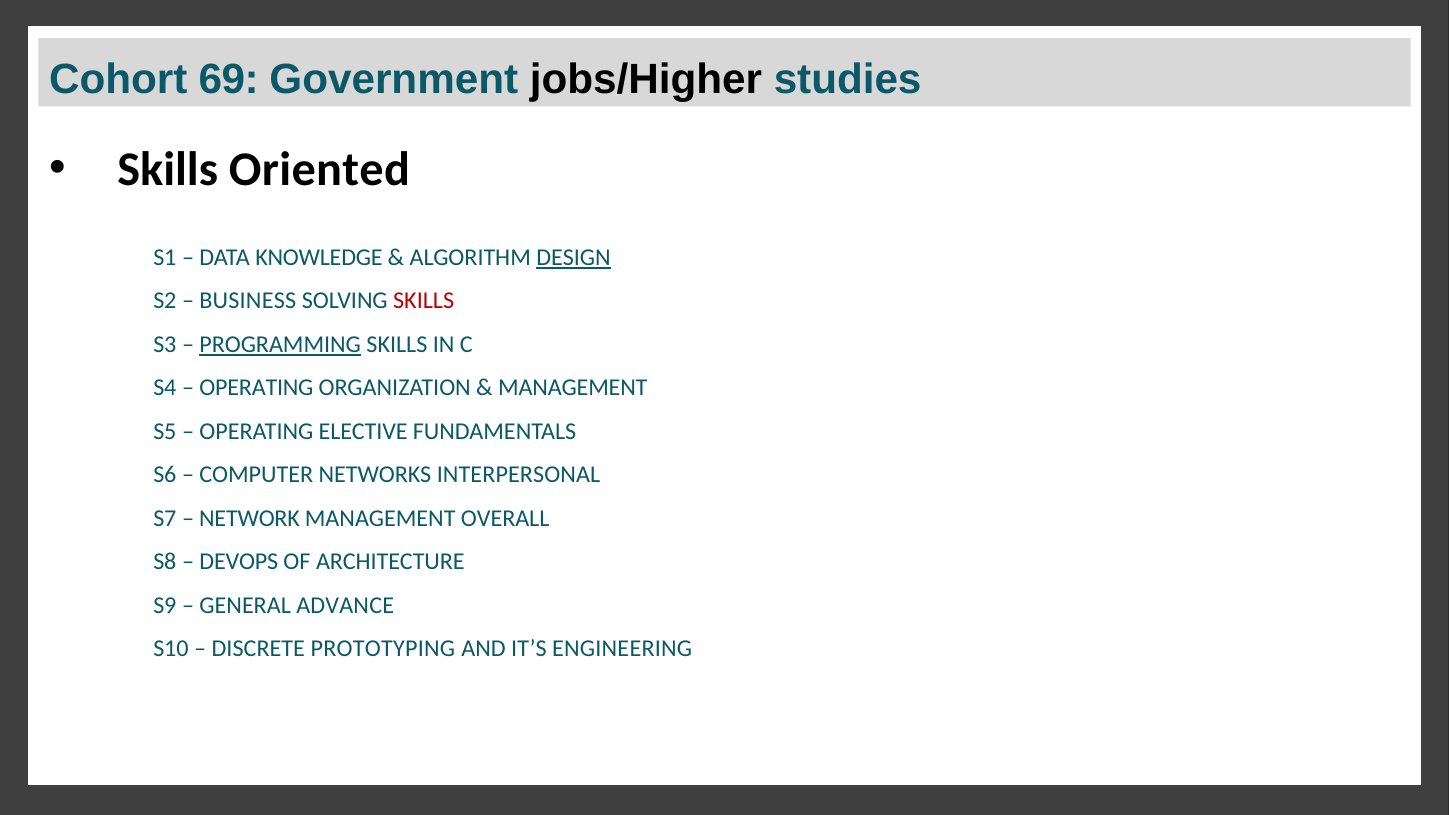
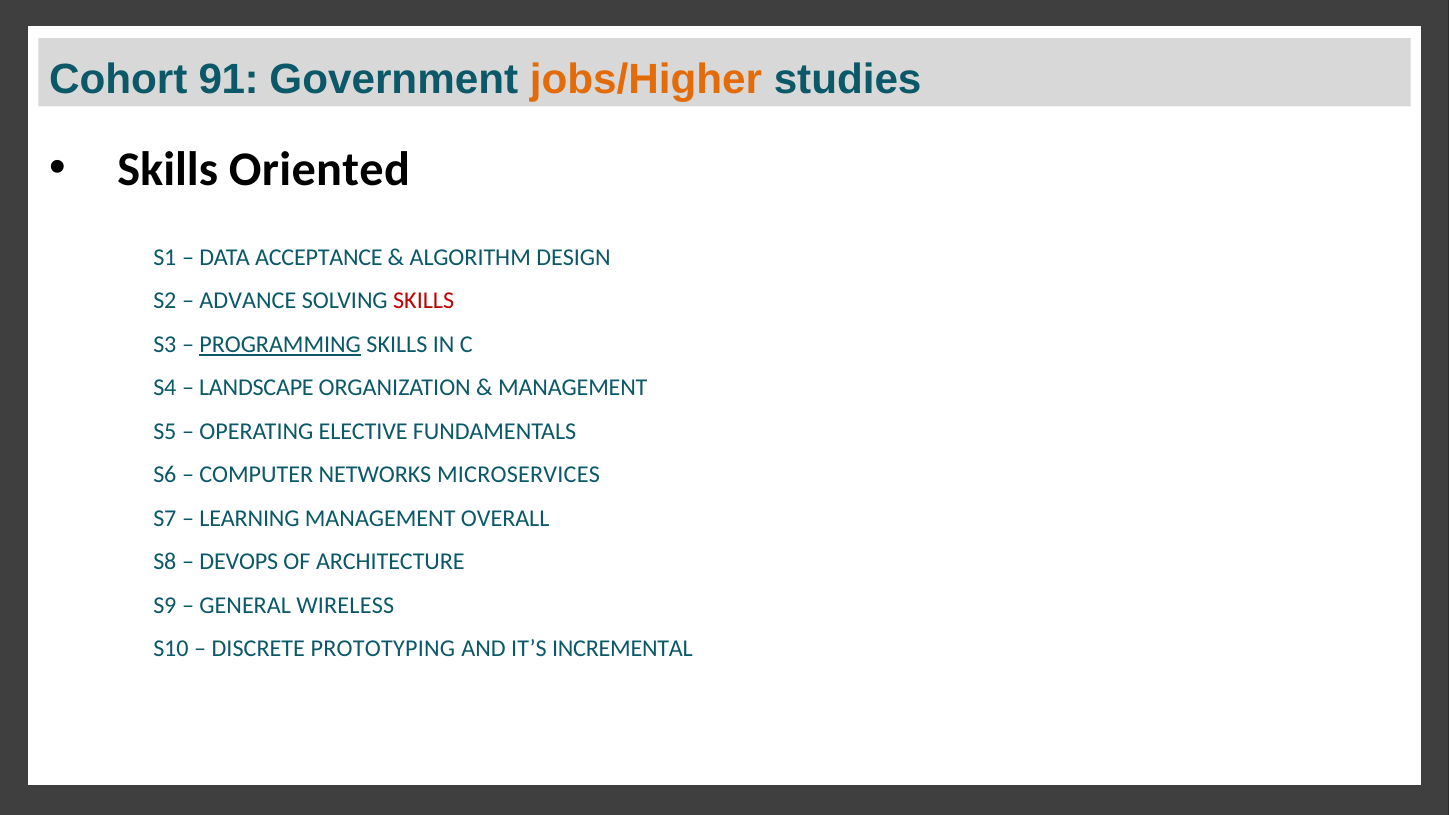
69: 69 -> 91
jobs/Higher colour: black -> orange
KNOWLEDGE: KNOWLEDGE -> ACCEPTANCE
DESIGN underline: present -> none
BUSINESS: BUSINESS -> ADVANCE
OPERATING at (256, 388): OPERATING -> LANDSCAPE
INTERPERSONAL: INTERPERSONAL -> MICROSERVICES
NETWORK: NETWORK -> LEARNING
ADVANCE: ADVANCE -> WIRELESS
ENGINEERING: ENGINEERING -> INCREMENTAL
